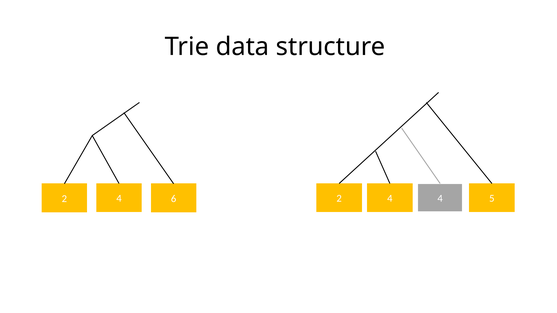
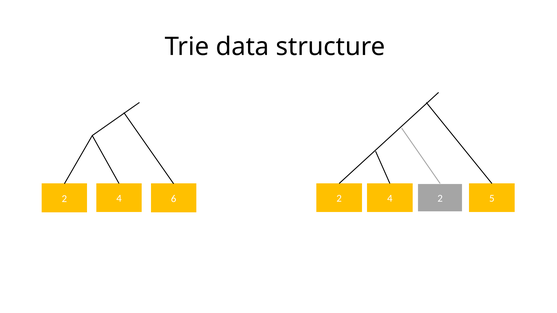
4 at (440, 199): 4 -> 2
